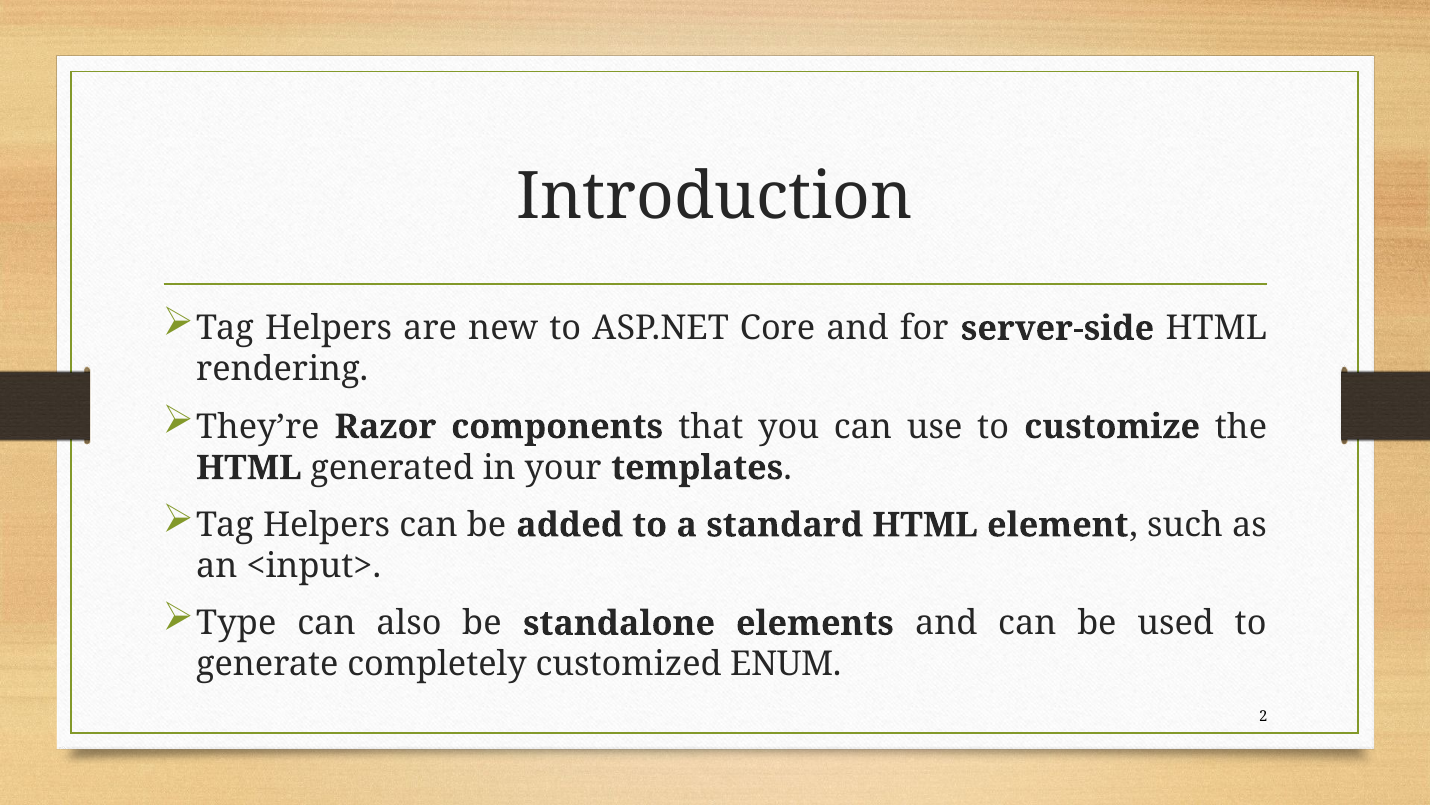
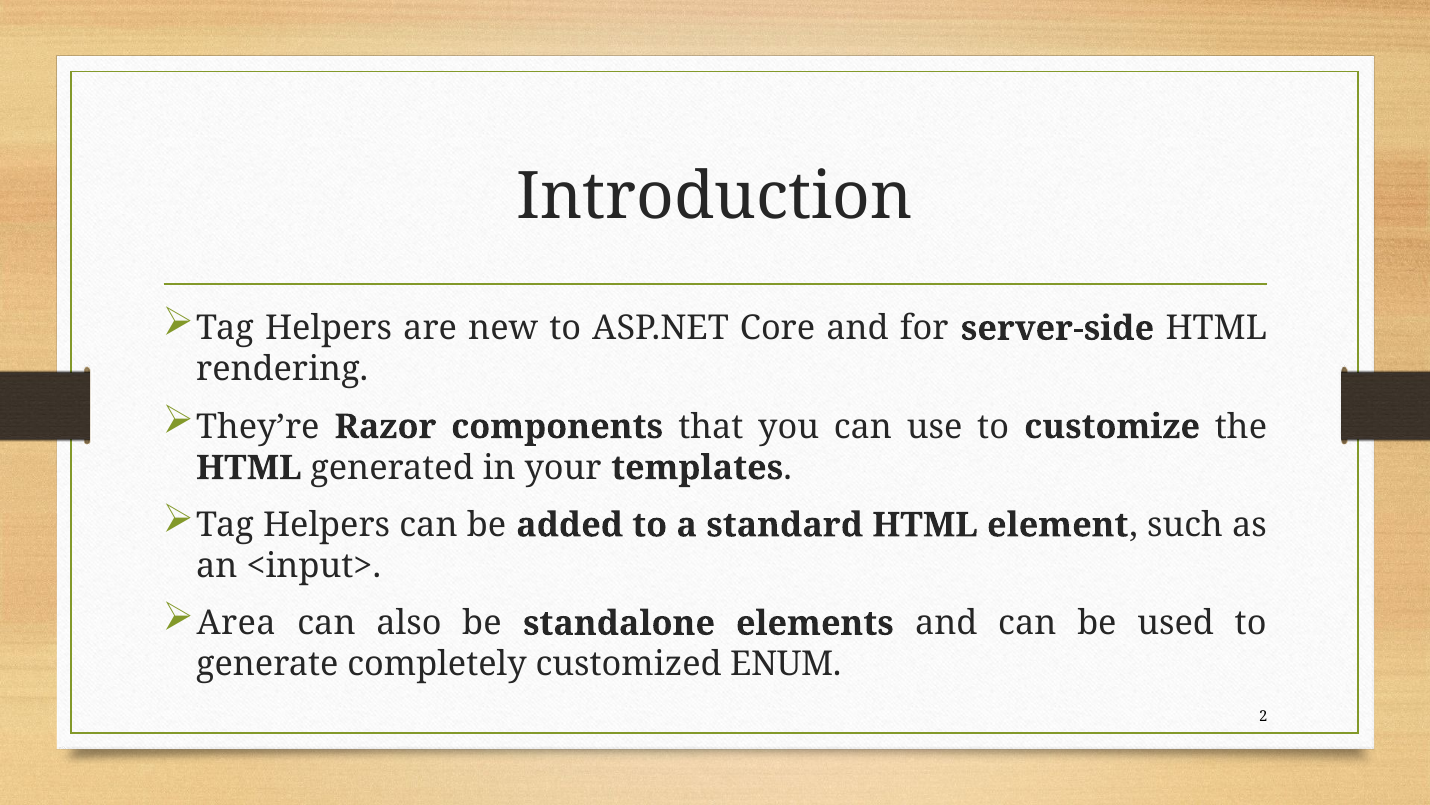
Type: Type -> Area
